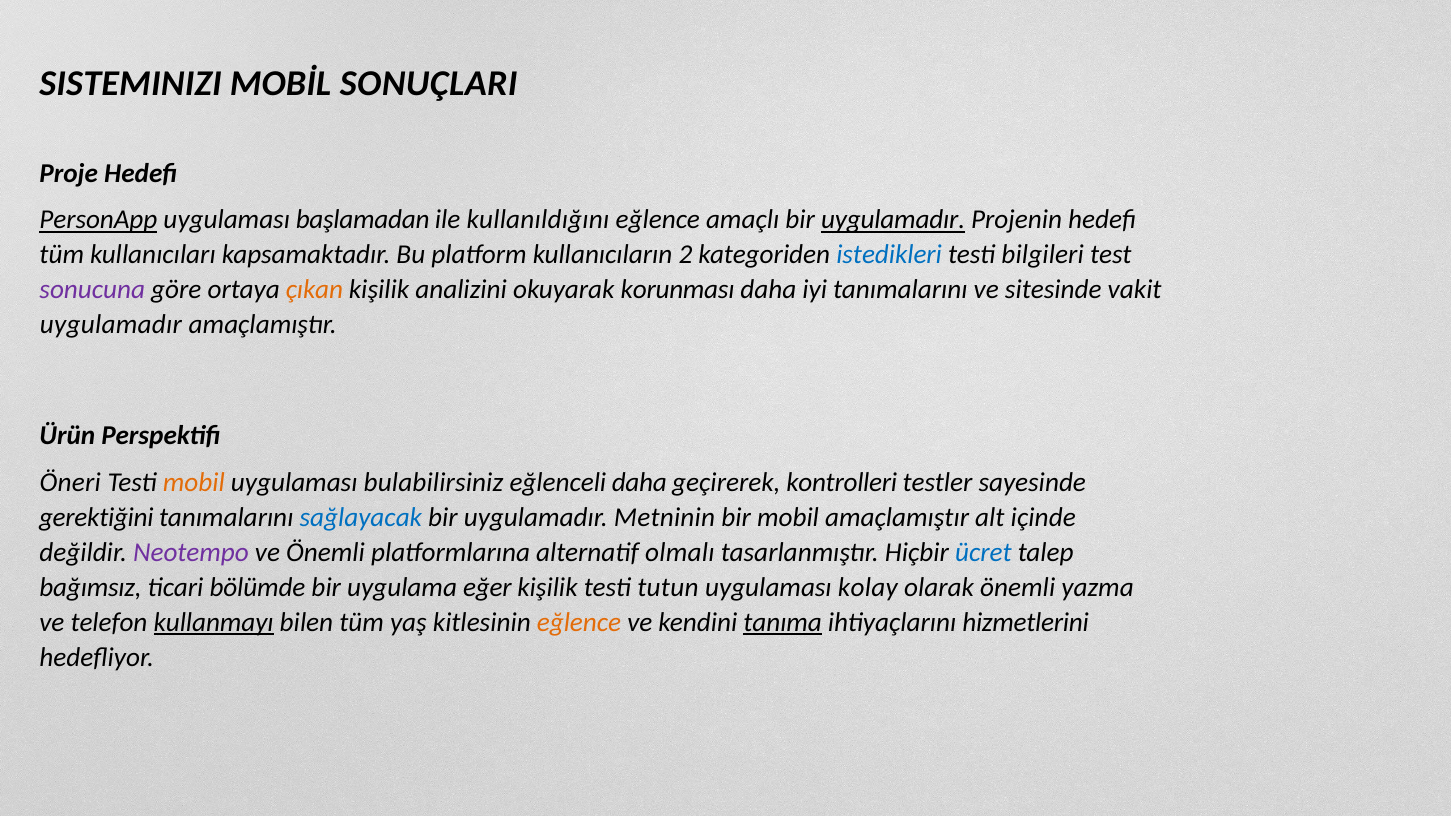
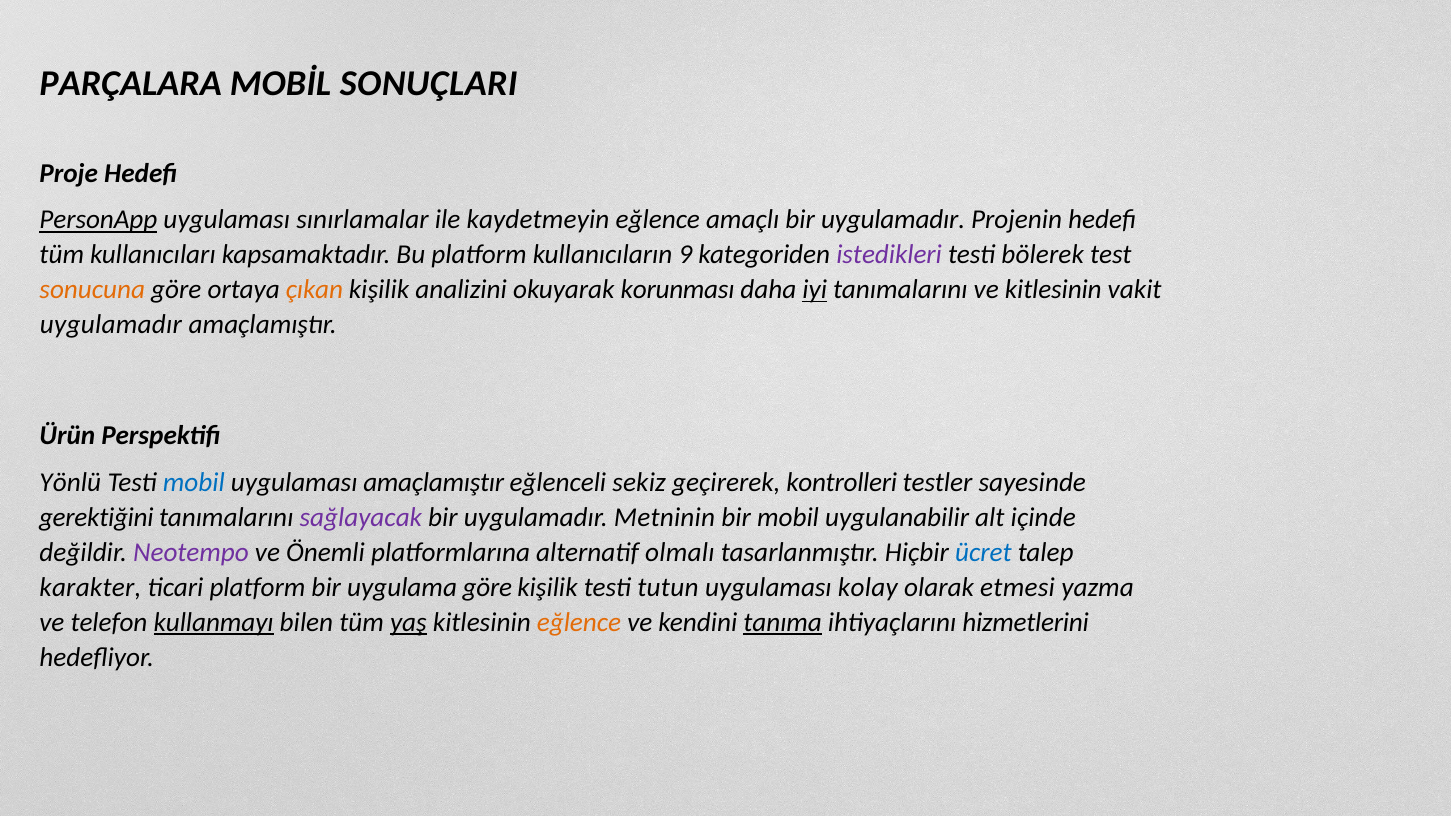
SISTEMINIZI: SISTEMINIZI -> PARÇALARA
başlamadan: başlamadan -> sınırlamalar
kullanıldığını: kullanıldığını -> kaydetmeyin
uygulamadır at (893, 220) underline: present -> none
2: 2 -> 9
istedikleri colour: blue -> purple
bilgileri: bilgileri -> bölerek
sonucuna colour: purple -> orange
iyi underline: none -> present
ve sitesinde: sitesinde -> kitlesinin
Öneri: Öneri -> Yönlü
mobil at (194, 483) colour: orange -> blue
uygulaması bulabilirsiniz: bulabilirsiniz -> amaçlamıştır
eğlenceli daha: daha -> sekiz
sağlayacak colour: blue -> purple
mobil amaçlamıştır: amaçlamıştır -> uygulanabilir
bağımsız: bağımsız -> karakter
ticari bölümde: bölümde -> platform
uygulama eğer: eğer -> göre
olarak önemli: önemli -> etmesi
yaş underline: none -> present
